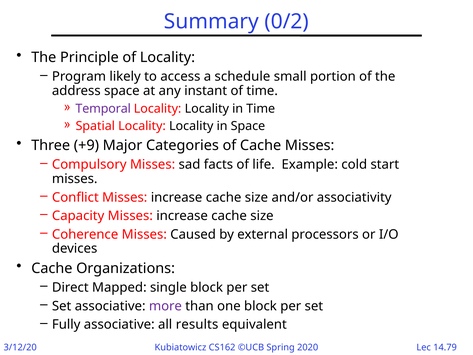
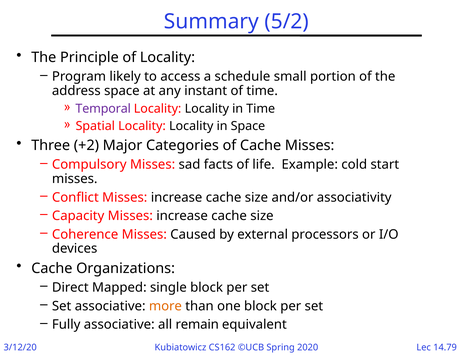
0/2: 0/2 -> 5/2
+9: +9 -> +2
more colour: purple -> orange
results: results -> remain
